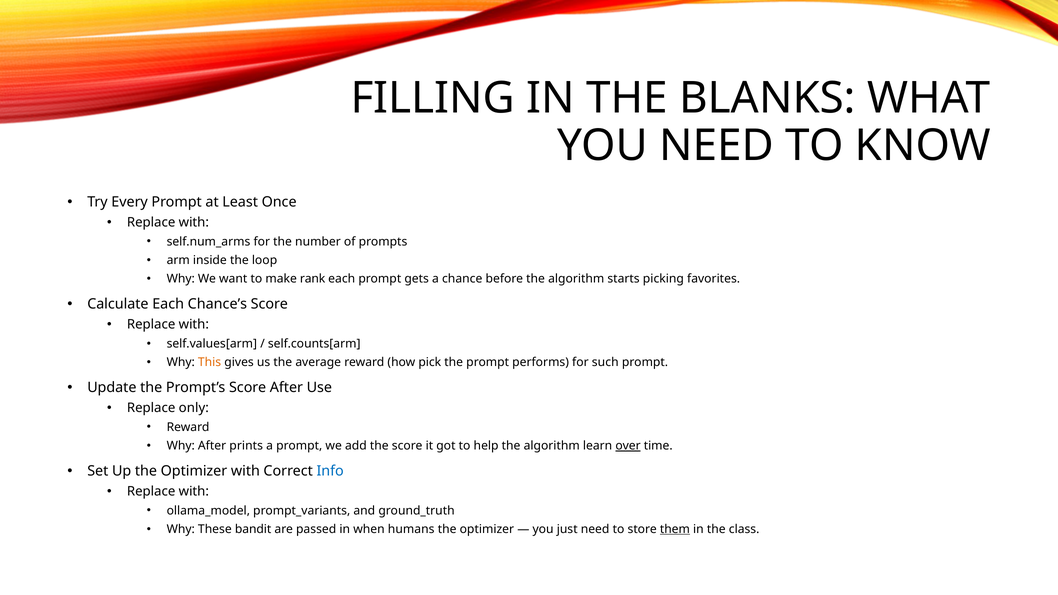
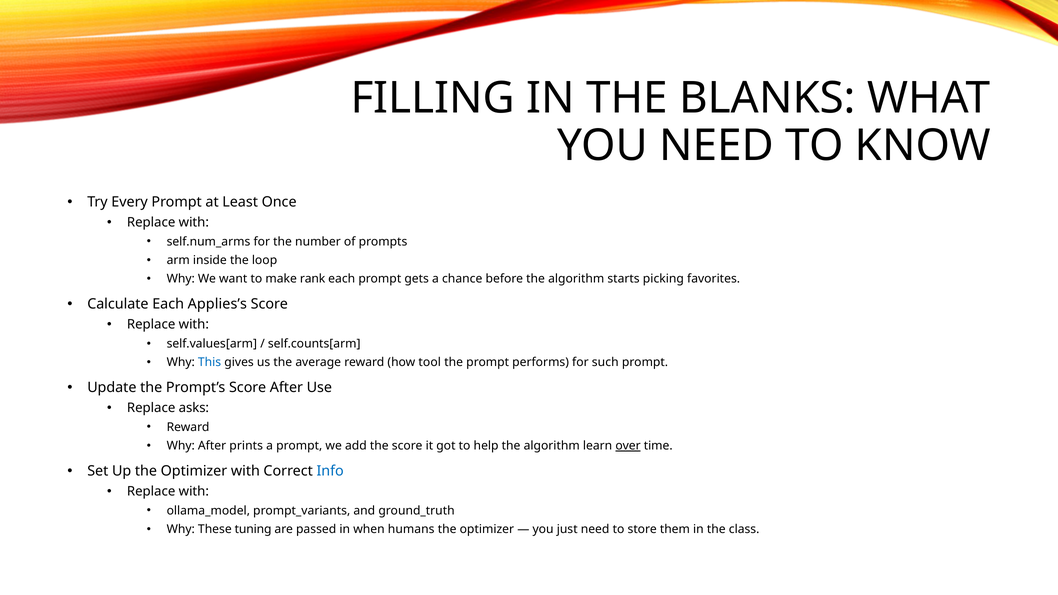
Chance’s: Chance’s -> Applies’s
This colour: orange -> blue
pick: pick -> tool
only: only -> asks
bandit: bandit -> tuning
them underline: present -> none
